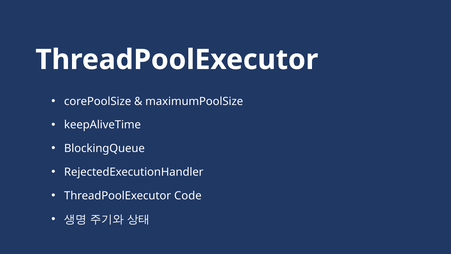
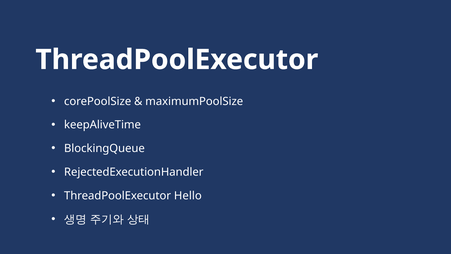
Code: Code -> Hello
